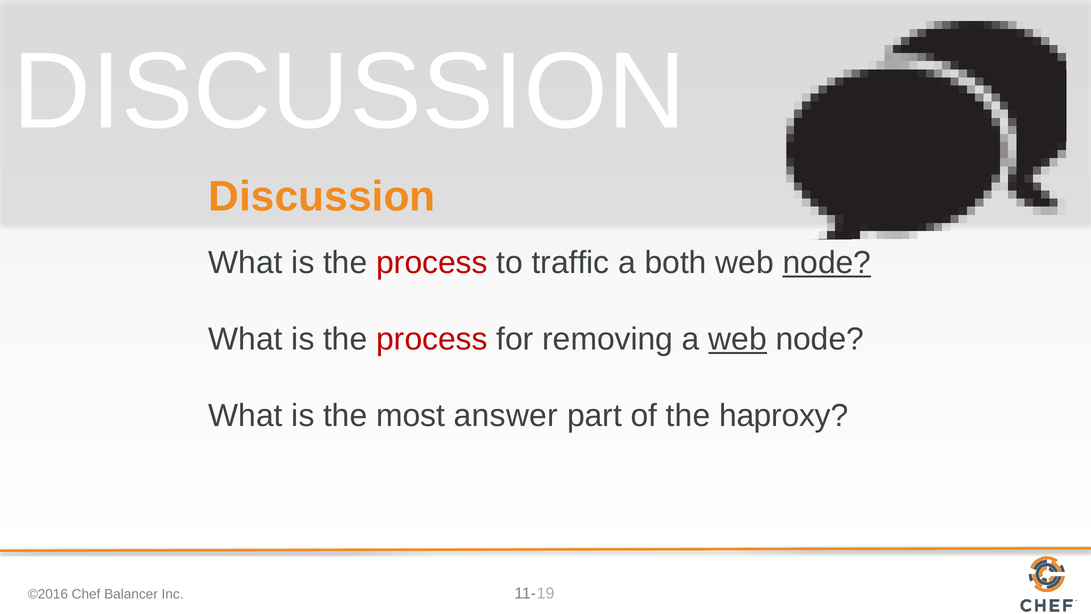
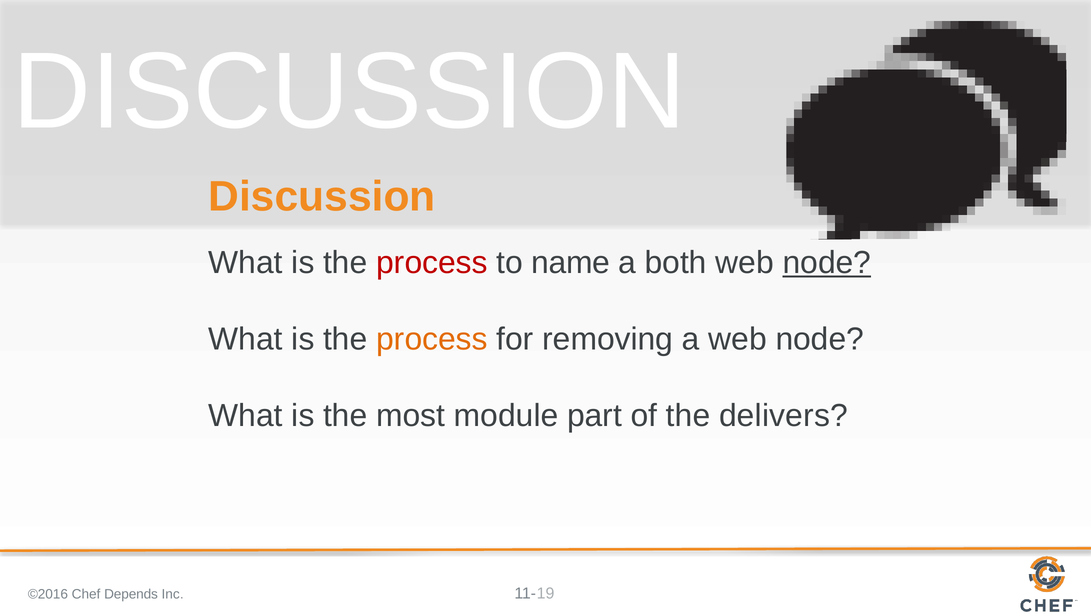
traffic: traffic -> name
process at (432, 339) colour: red -> orange
web at (738, 339) underline: present -> none
answer: answer -> module
haproxy: haproxy -> delivers
Balancer: Balancer -> Depends
